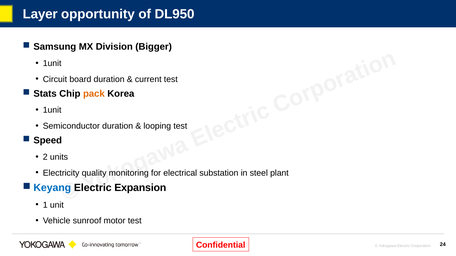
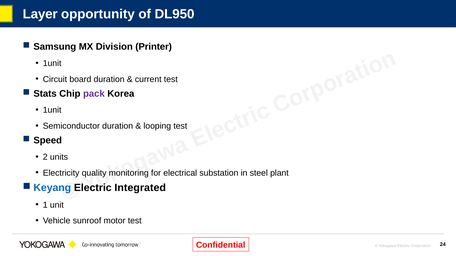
Bigger: Bigger -> Printer
pack colour: orange -> purple
Expansion: Expansion -> Integrated
